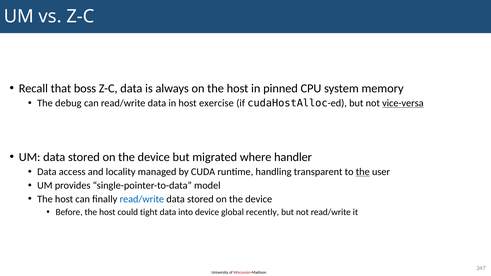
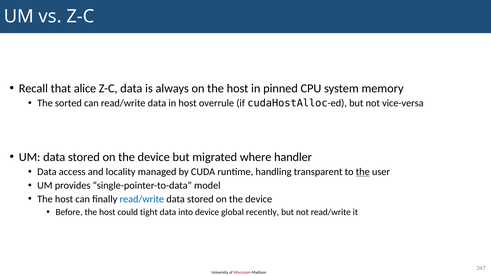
boss: boss -> alice
debug: debug -> sorted
exercise: exercise -> overrule
vice-versa underline: present -> none
